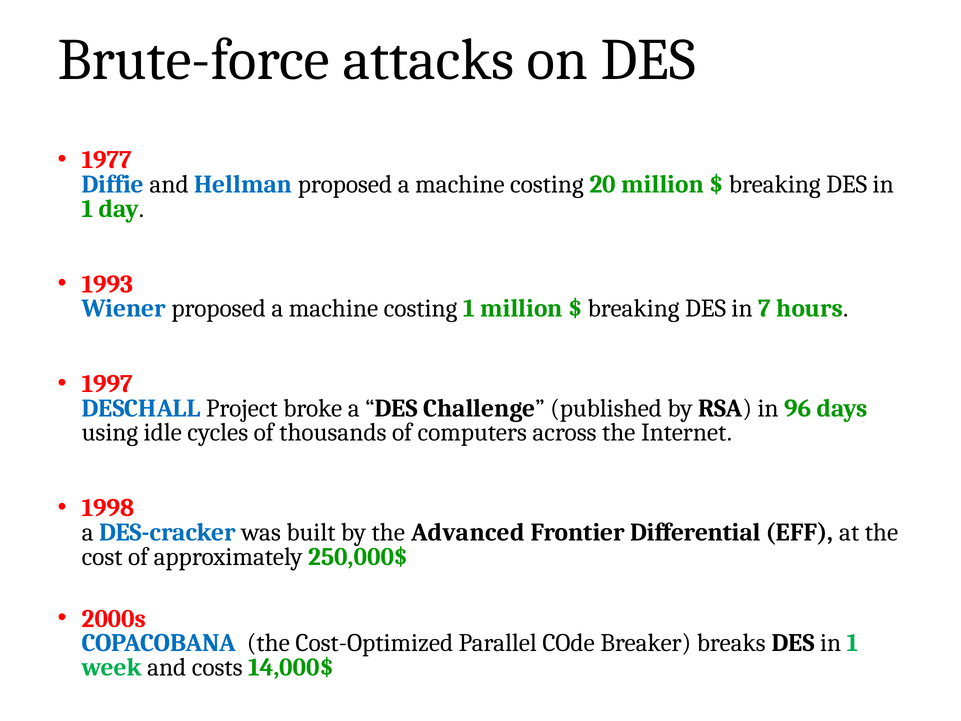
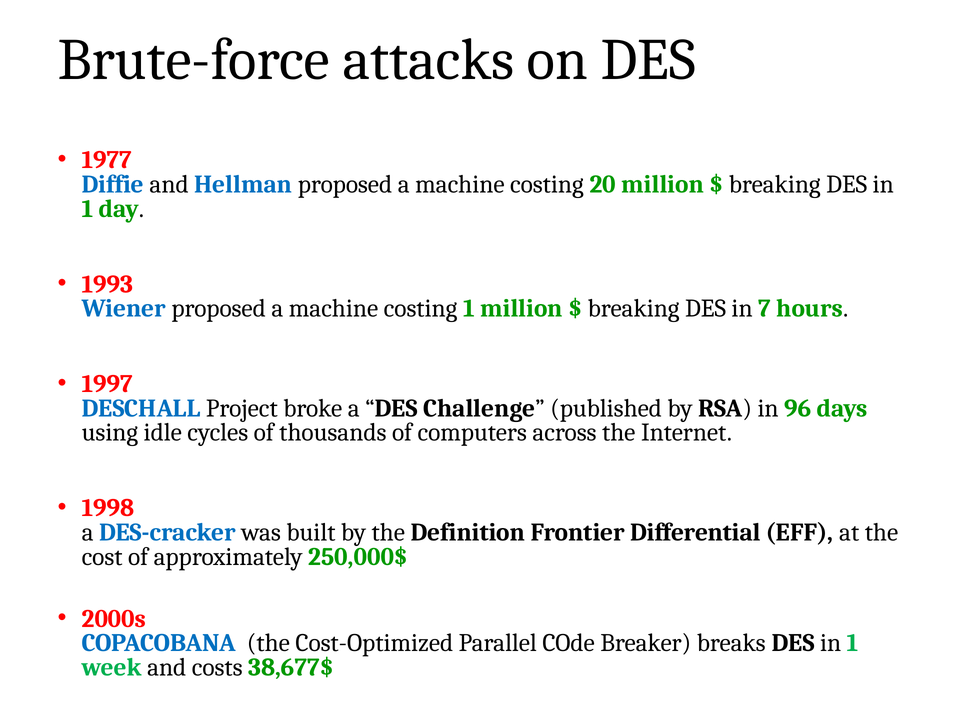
Advanced: Advanced -> Definition
14,000$: 14,000$ -> 38,677$
